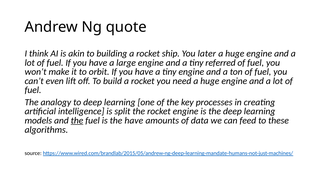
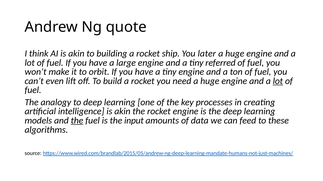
lot at (278, 81) underline: none -> present
intelligence is split: split -> akin
the have: have -> input
